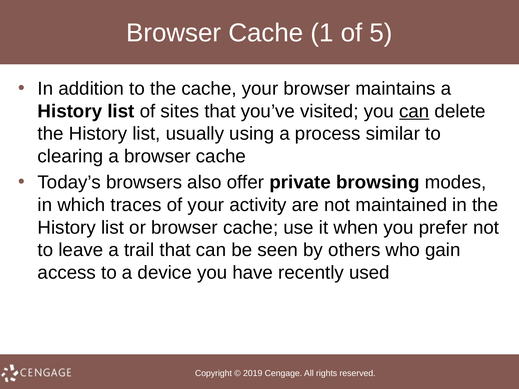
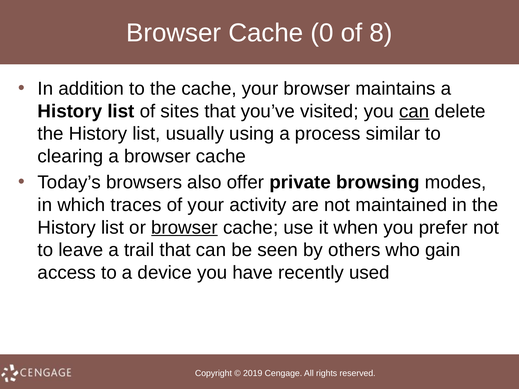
1: 1 -> 0
5: 5 -> 8
browser at (184, 228) underline: none -> present
